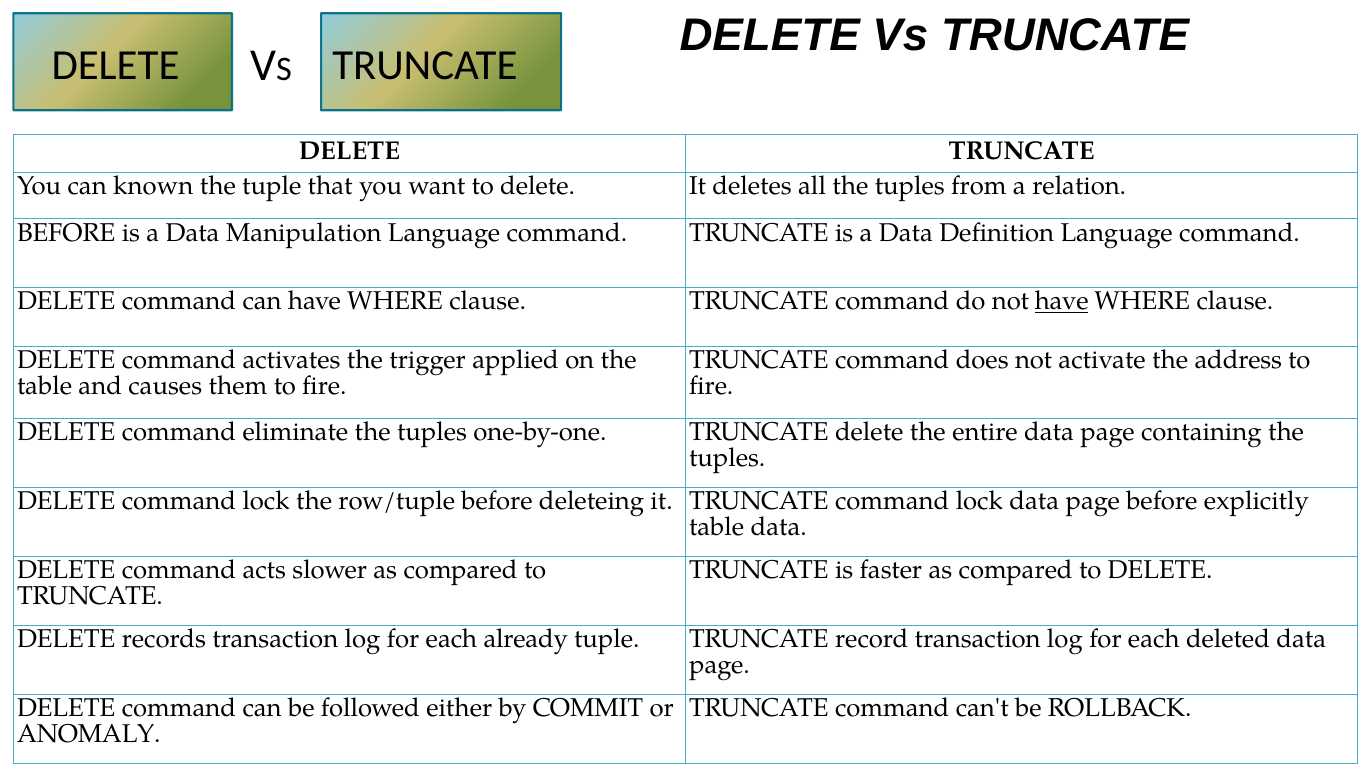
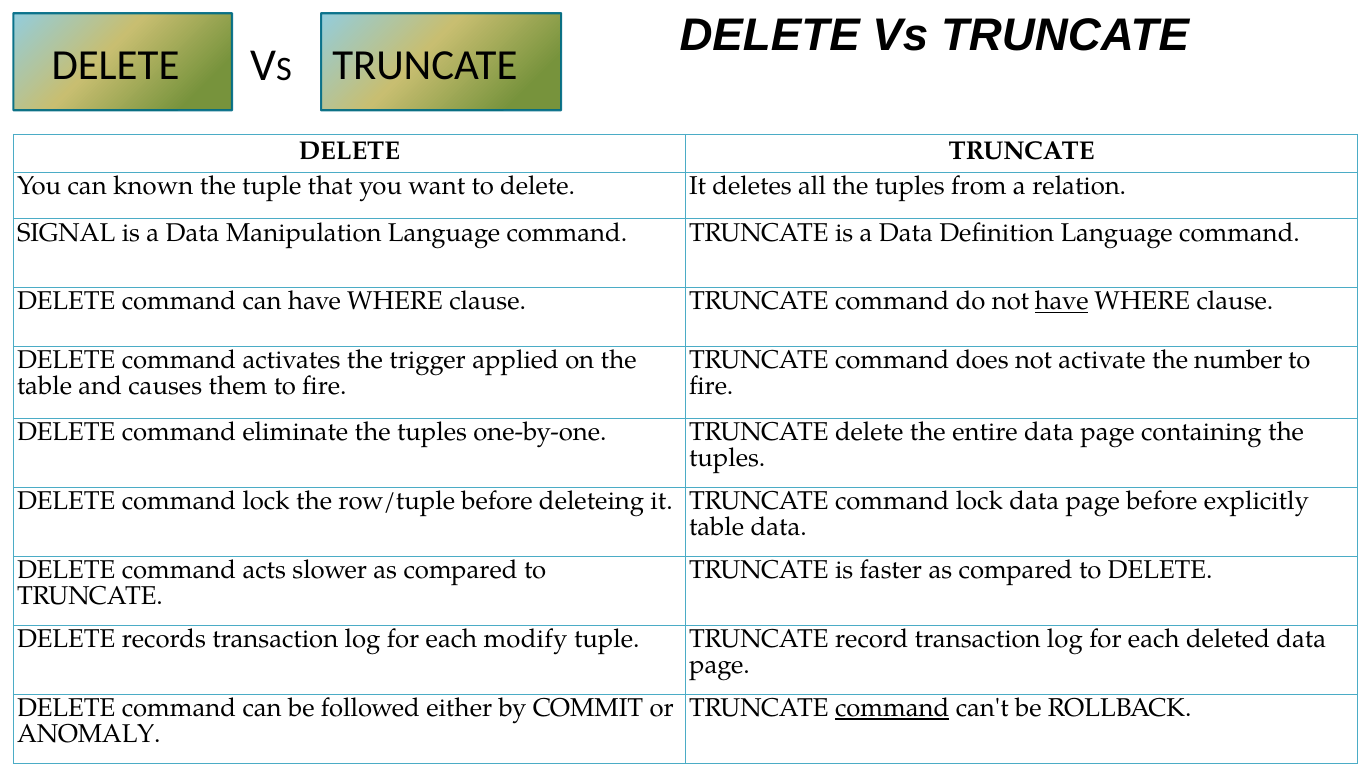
BEFORE at (66, 233): BEFORE -> SIGNAL
address: address -> number
already: already -> modify
command at (892, 708) underline: none -> present
